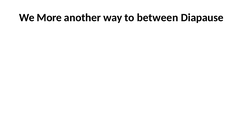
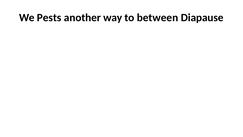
More: More -> Pests
